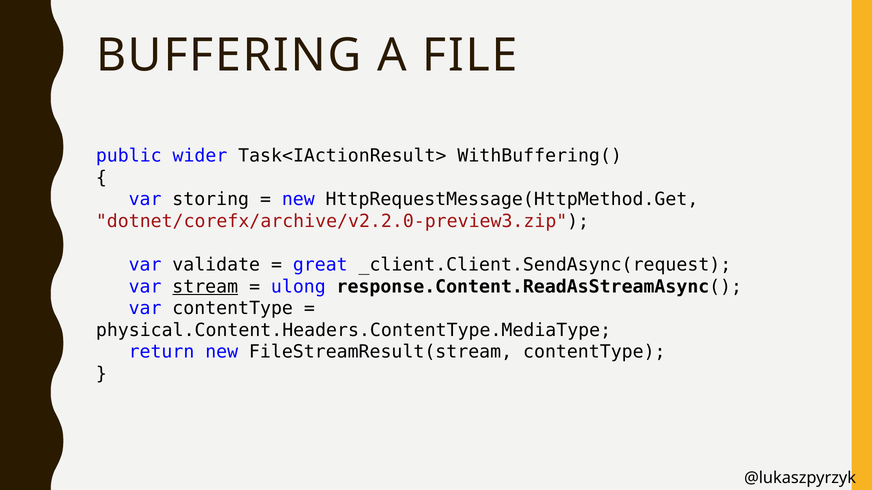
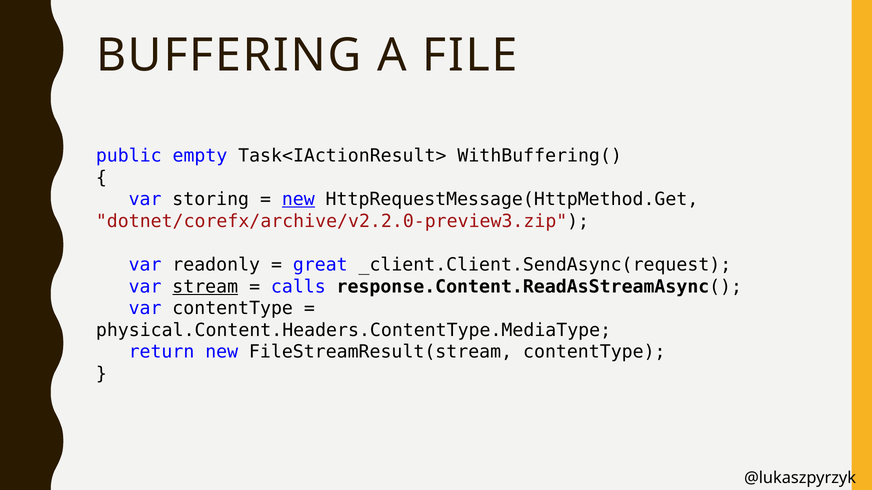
wider: wider -> empty
new at (298, 200) underline: none -> present
validate: validate -> readonly
ulong: ulong -> calls
